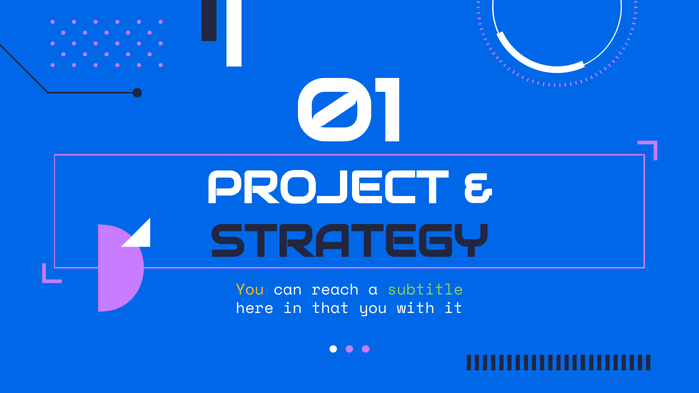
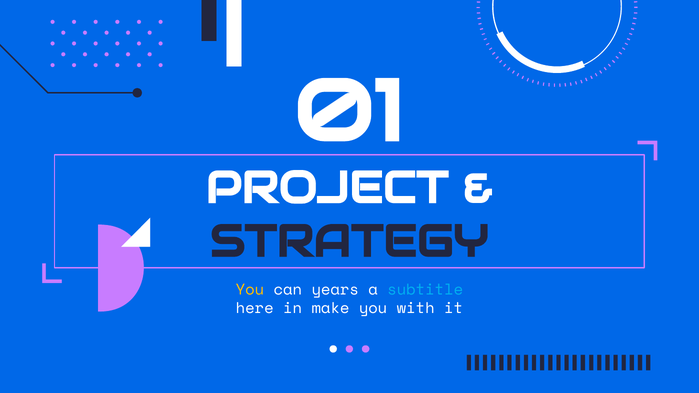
reach: reach -> years
subtitle colour: light green -> light blue
that: that -> make
